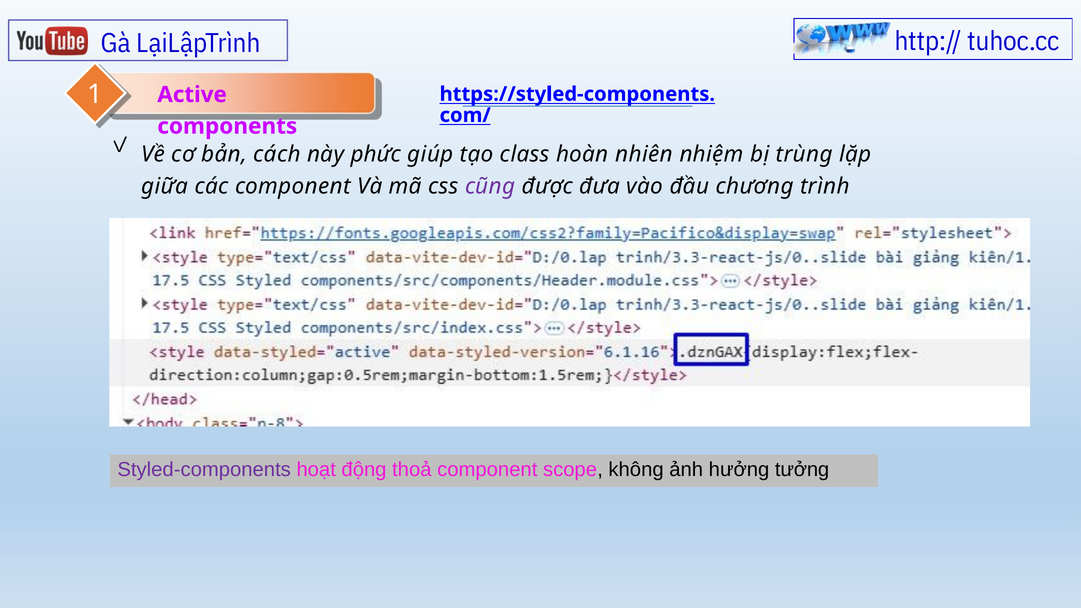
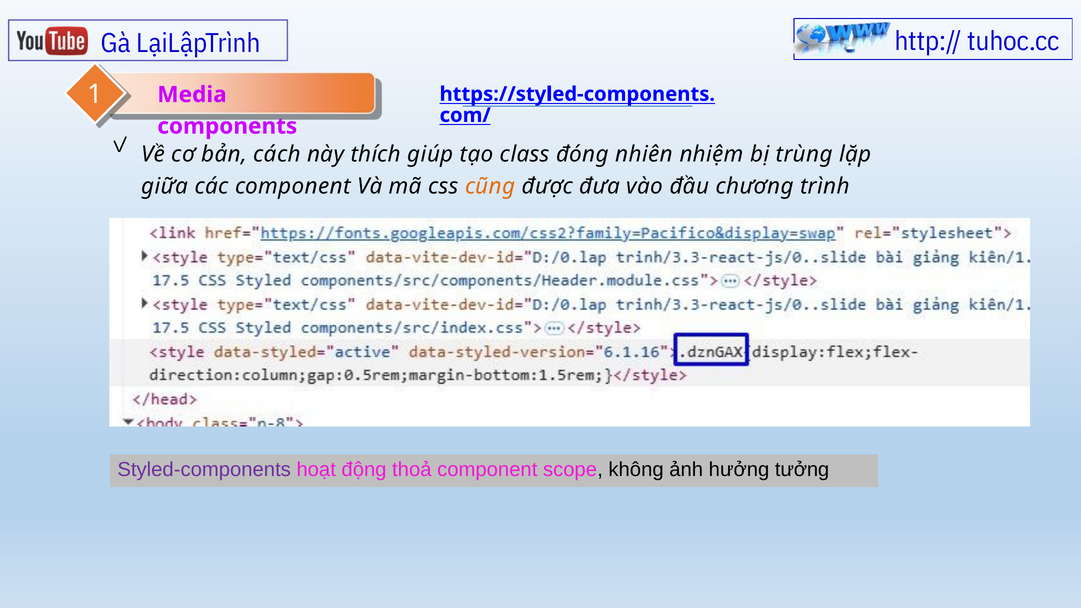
Active: Active -> Media
phức: phức -> thích
hoàn: hoàn -> đóng
cũng colour: purple -> orange
